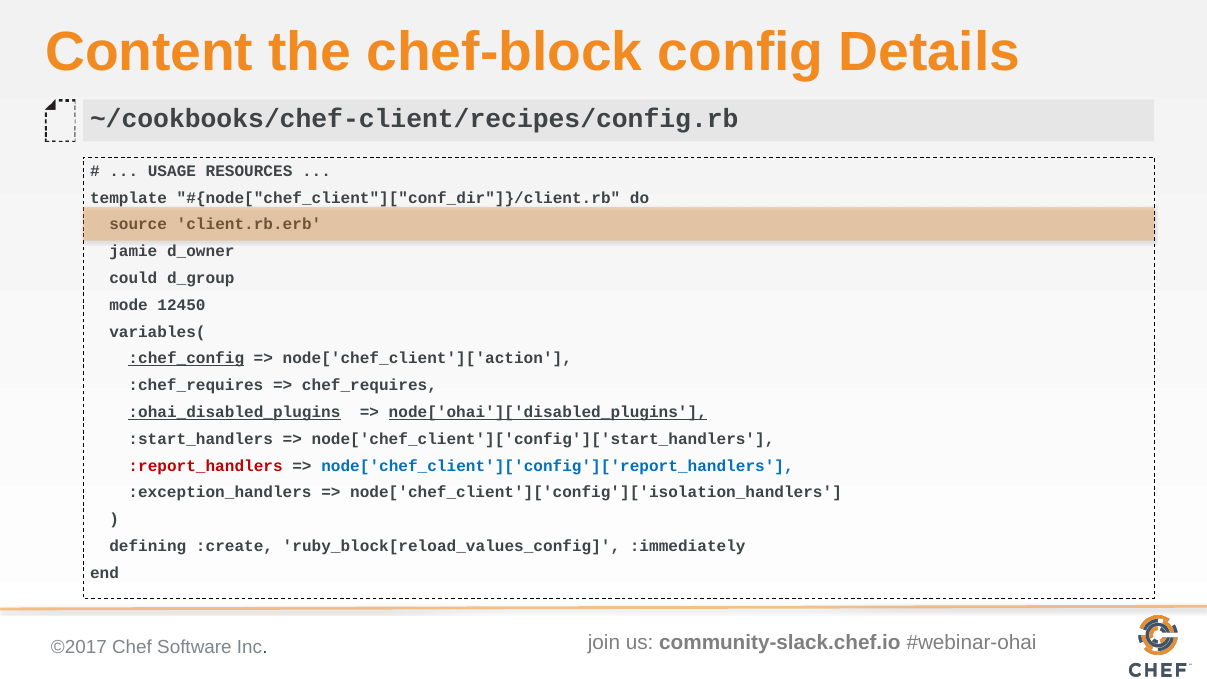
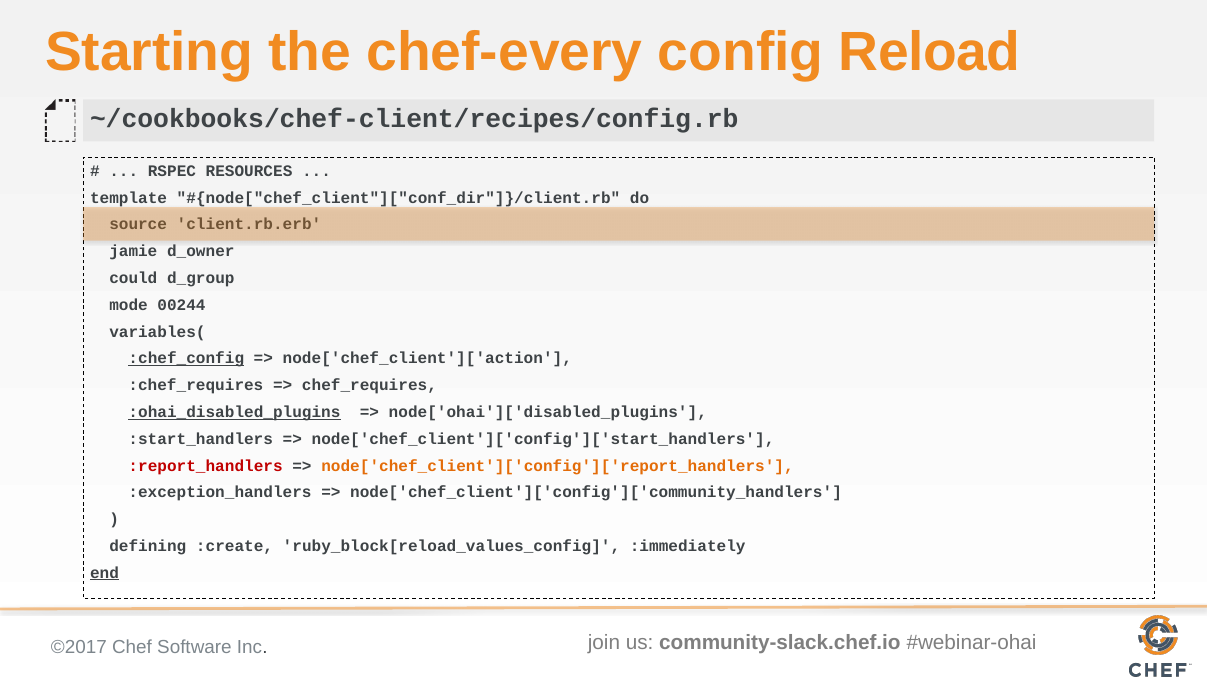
Content: Content -> Starting
chef-block: chef-block -> chef-every
Details: Details -> Reload
USAGE: USAGE -> RSPEC
12450: 12450 -> 00244
node['ohai']['disabled_plugins underline: present -> none
node['chef_client']['config']['report_handlers colour: blue -> orange
node['chef_client']['config']['isolation_handlers: node['chef_client']['config']['isolation_handlers -> node['chef_client']['config']['community_handlers
end underline: none -> present
